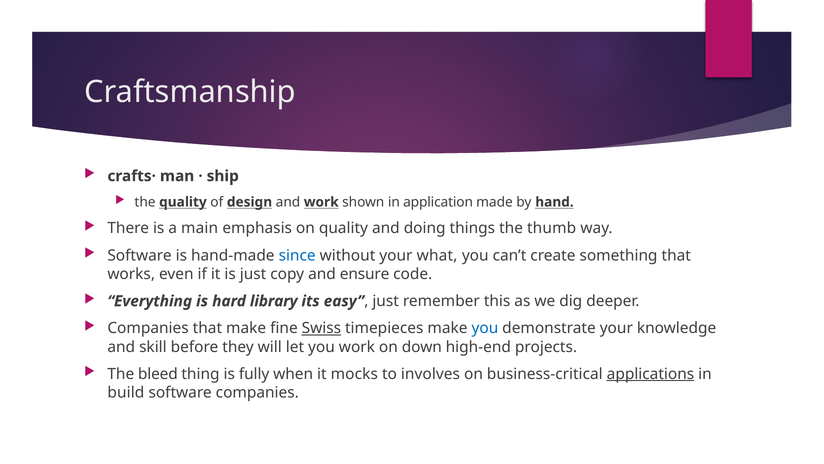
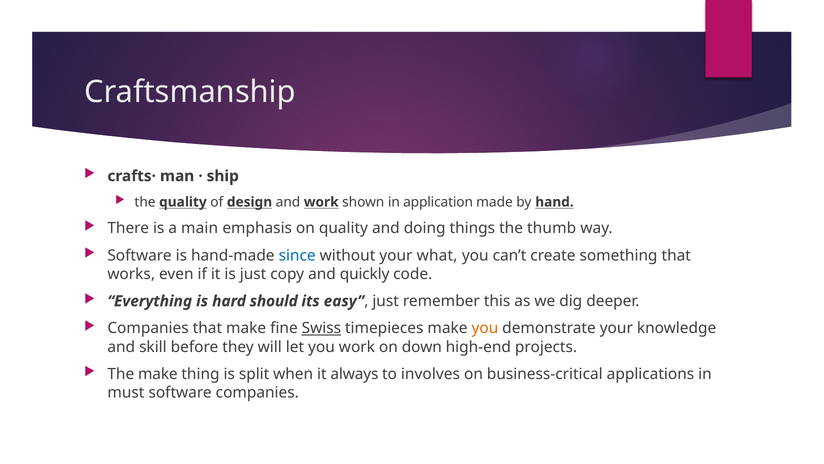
ensure: ensure -> quickly
library: library -> should
you at (485, 328) colour: blue -> orange
The bleed: bleed -> make
fully: fully -> split
mocks: mocks -> always
applications underline: present -> none
build: build -> must
